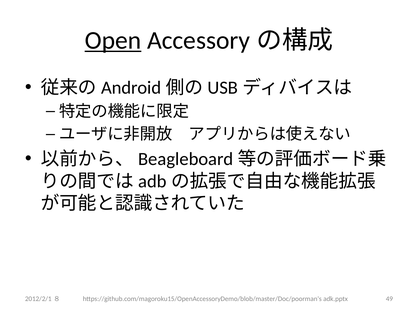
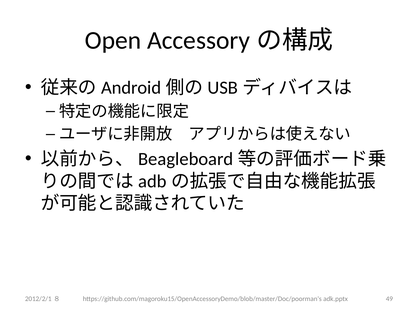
Open underline: present -> none
